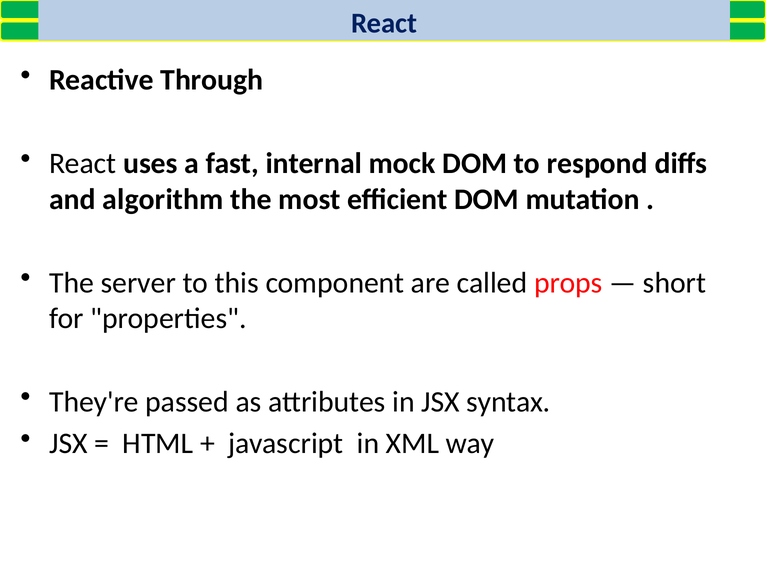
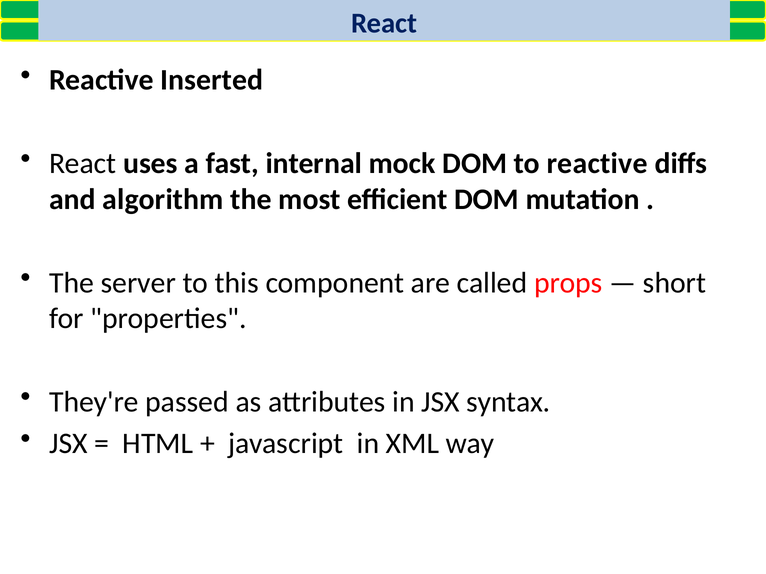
Through: Through -> Inserted
to respond: respond -> reactive
